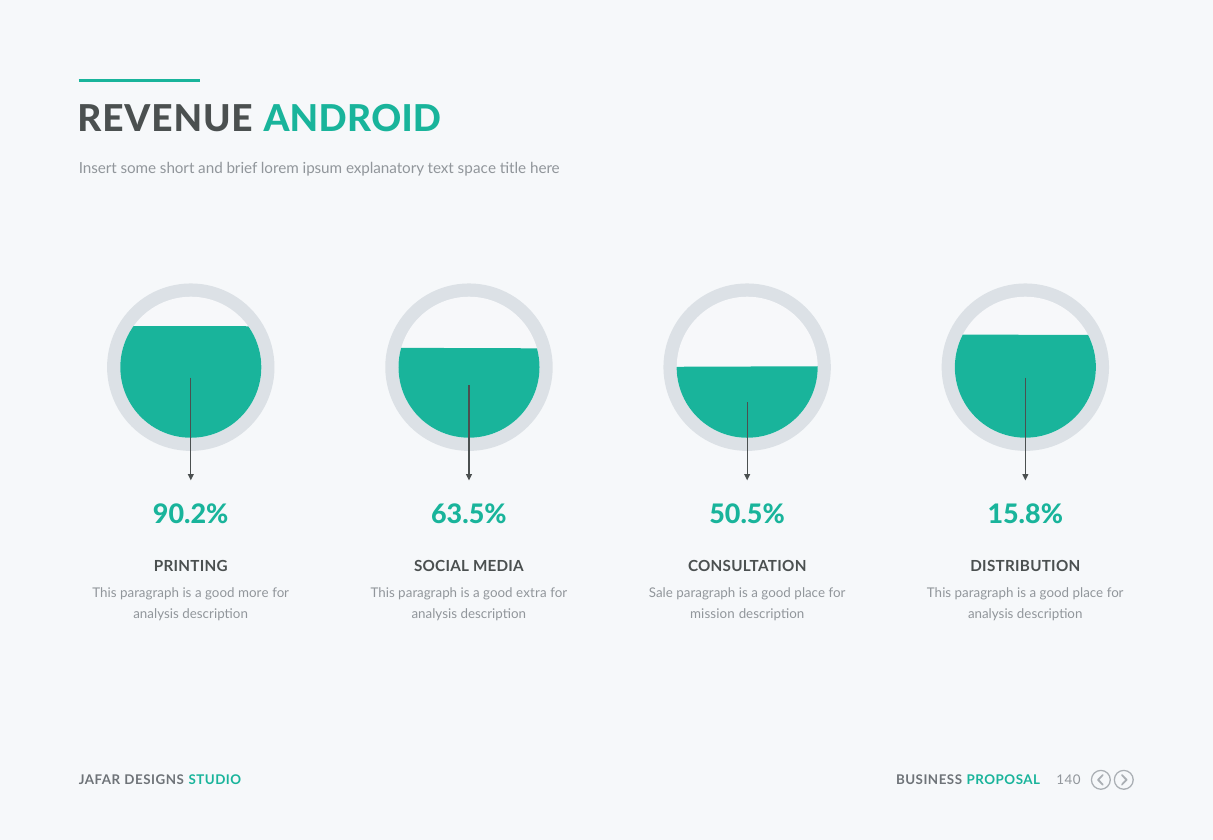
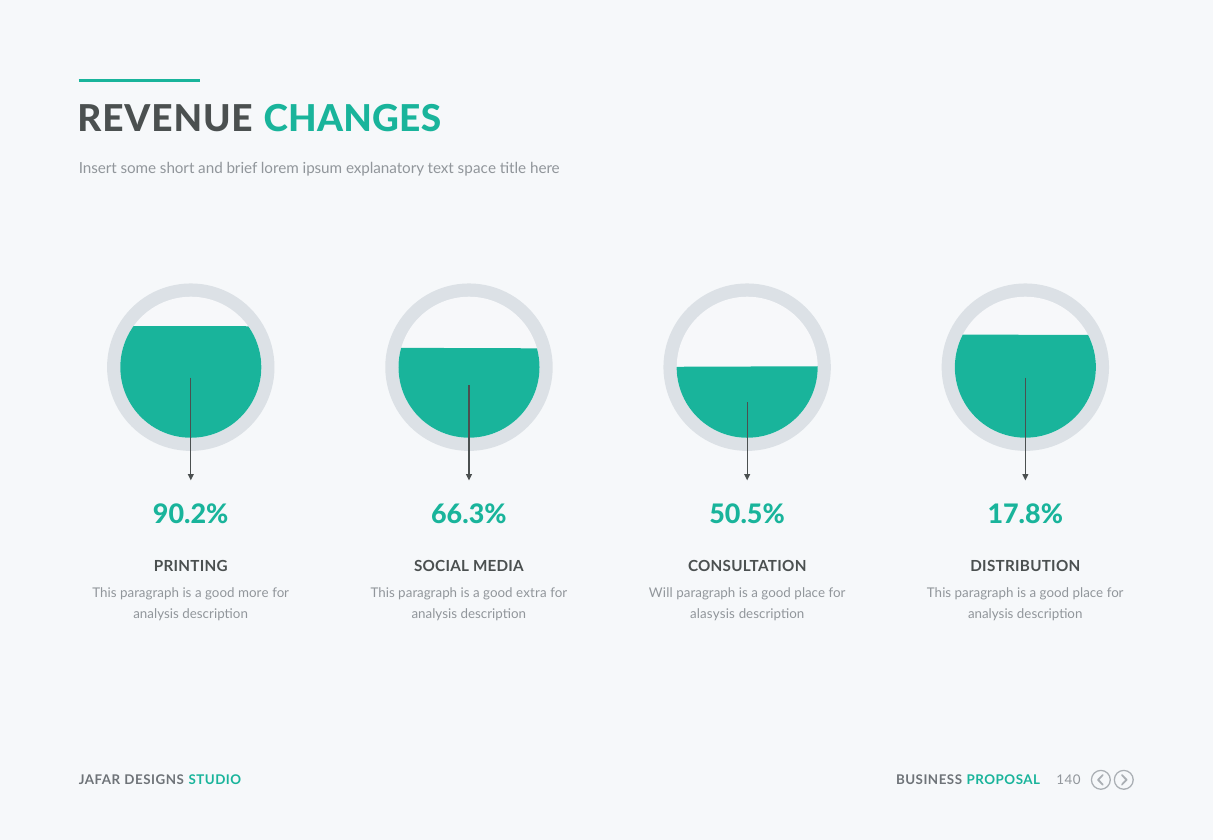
ANDROID: ANDROID -> CHANGES
63.5%: 63.5% -> 66.3%
15.8%: 15.8% -> 17.8%
Sale: Sale -> Will
mission: mission -> alasysis
